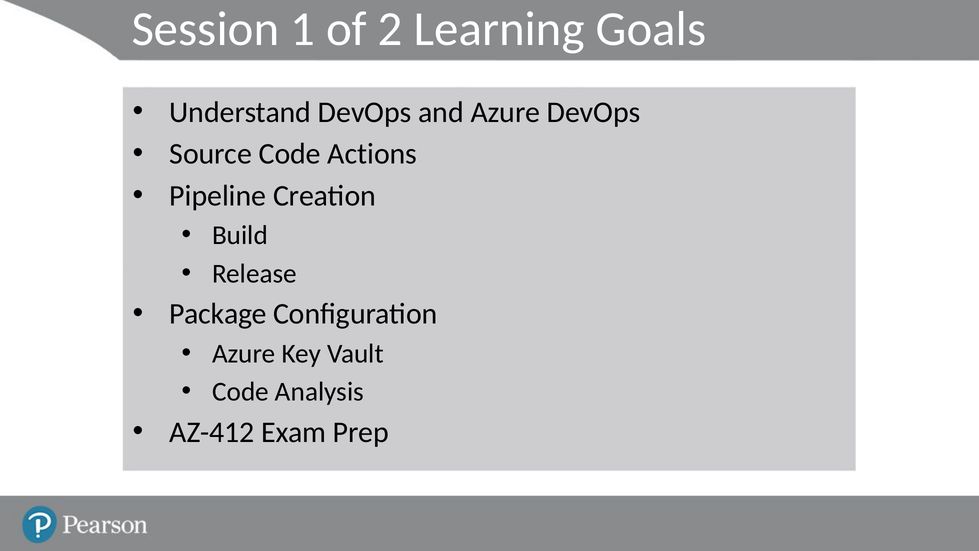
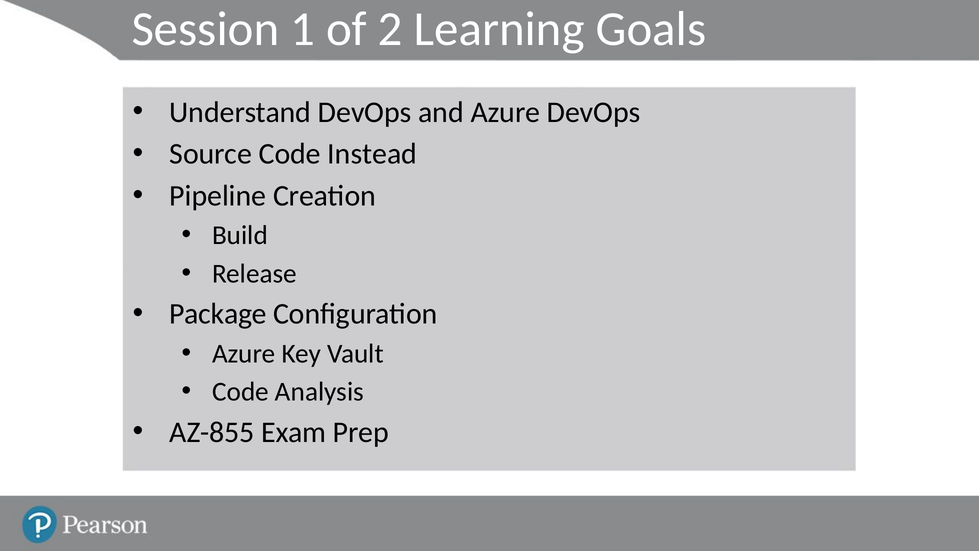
Actions: Actions -> Instead
AZ-412: AZ-412 -> AZ-855
